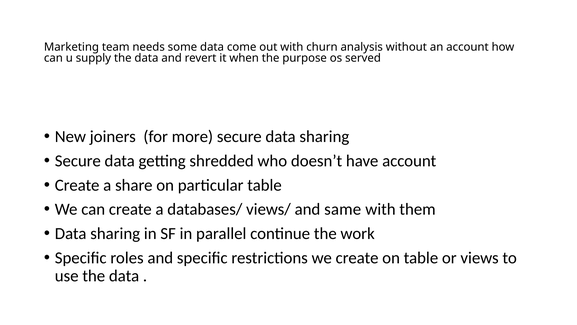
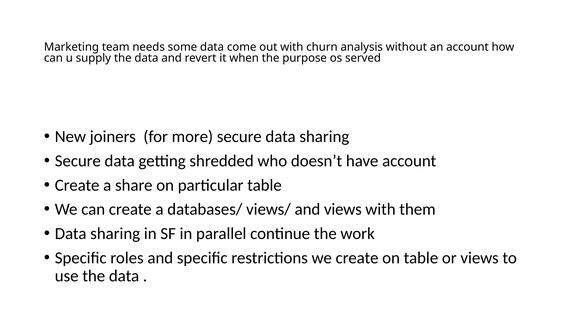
and same: same -> views
